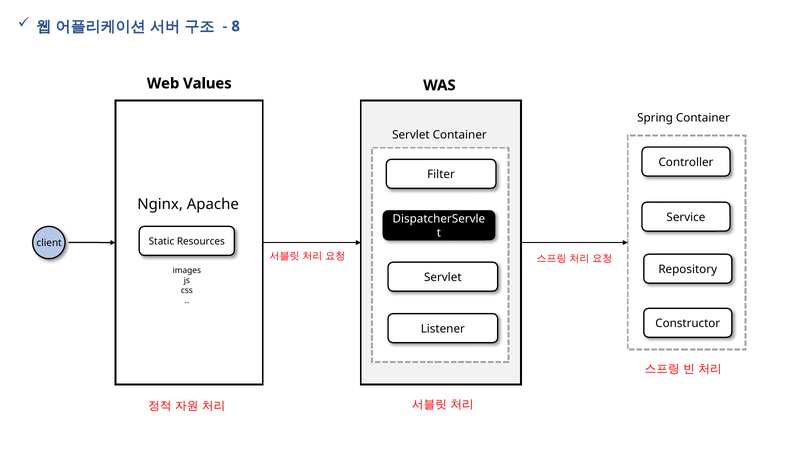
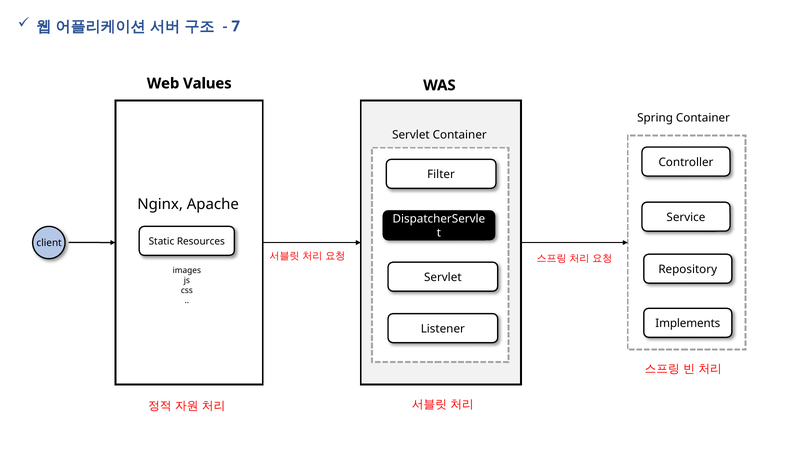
8: 8 -> 7
Constructor: Constructor -> Implements
